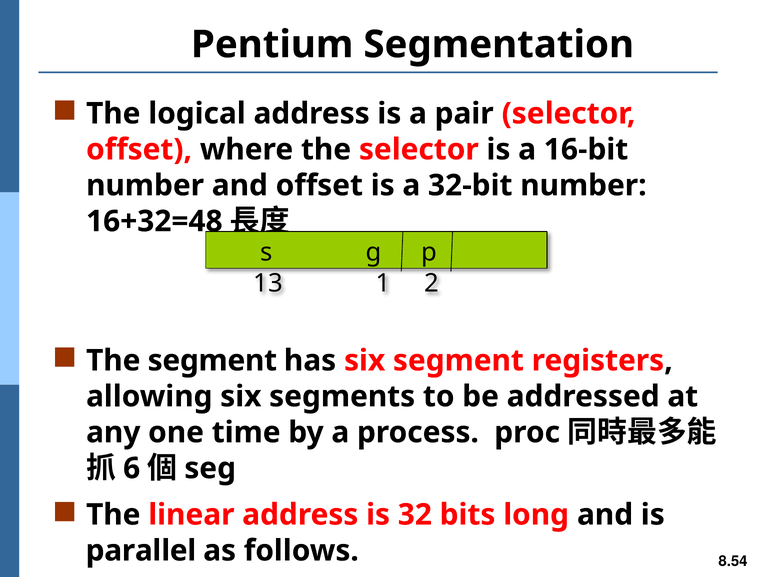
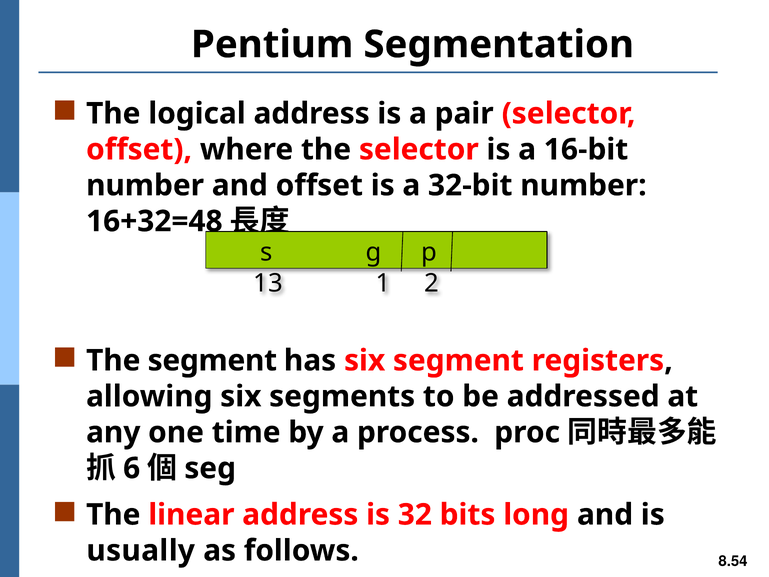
parallel: parallel -> usually
